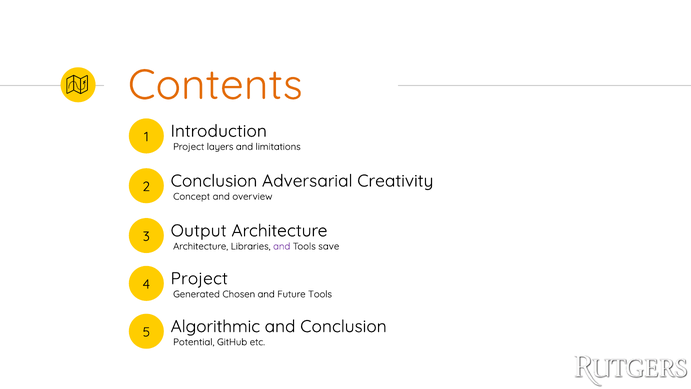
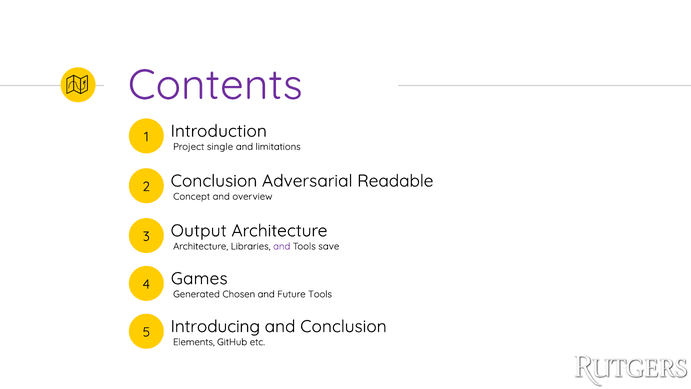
Contents colour: orange -> purple
layers: layers -> single
Creativity: Creativity -> Readable
4 Project: Project -> Games
Algorithmic: Algorithmic -> Introducing
Potential: Potential -> Elements
